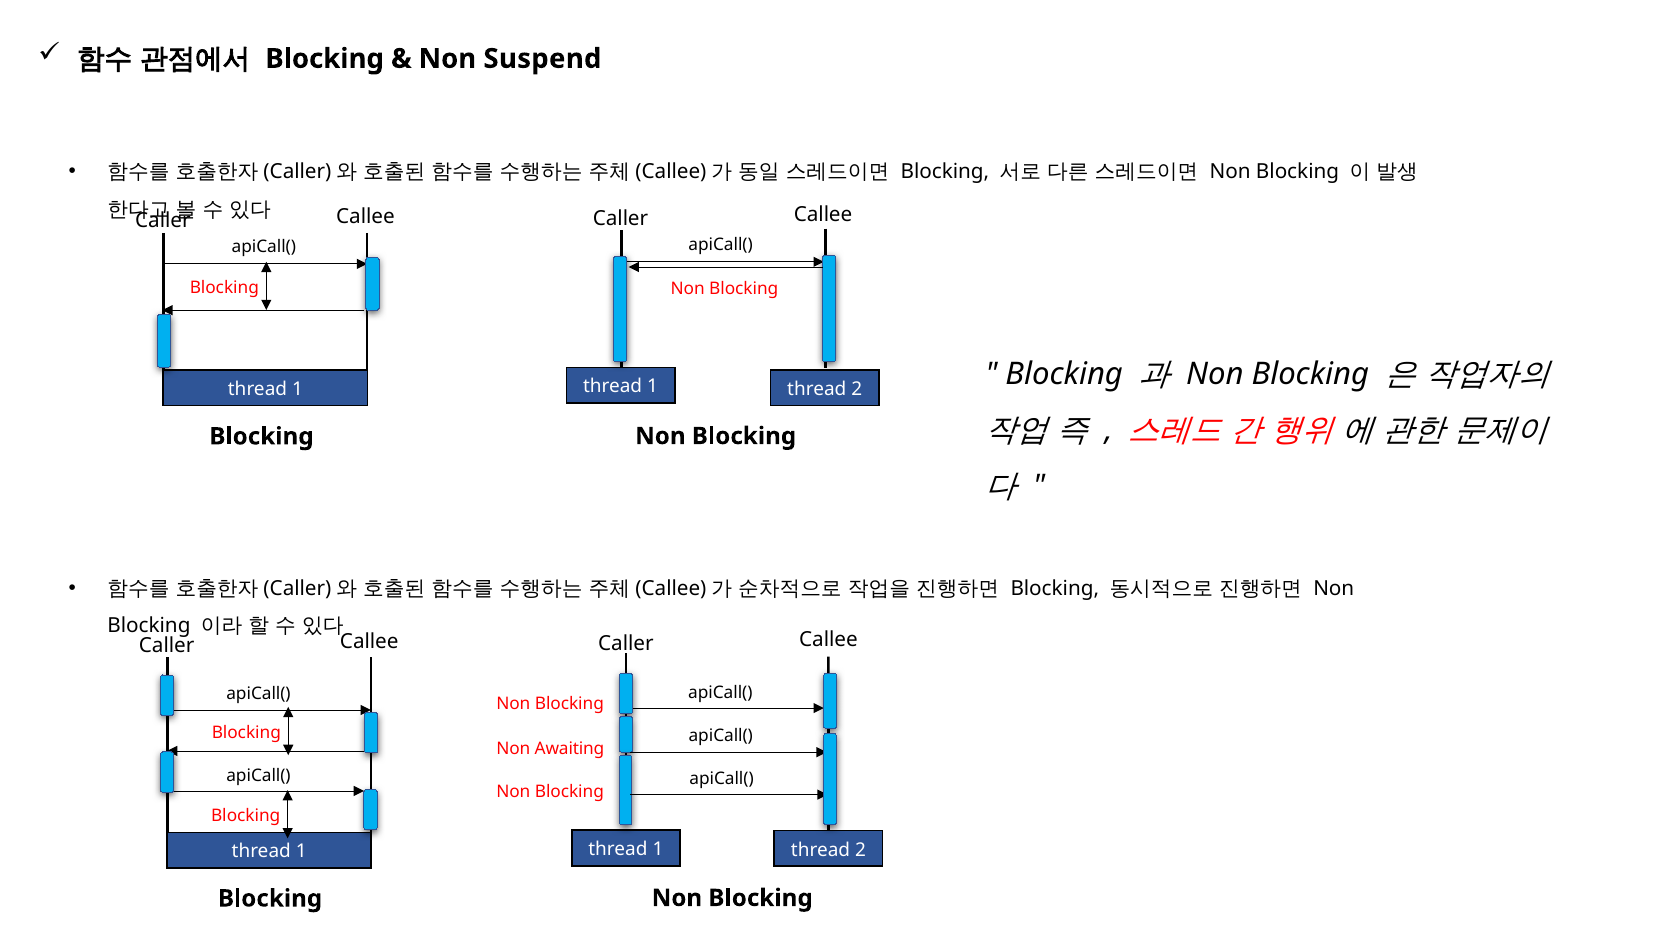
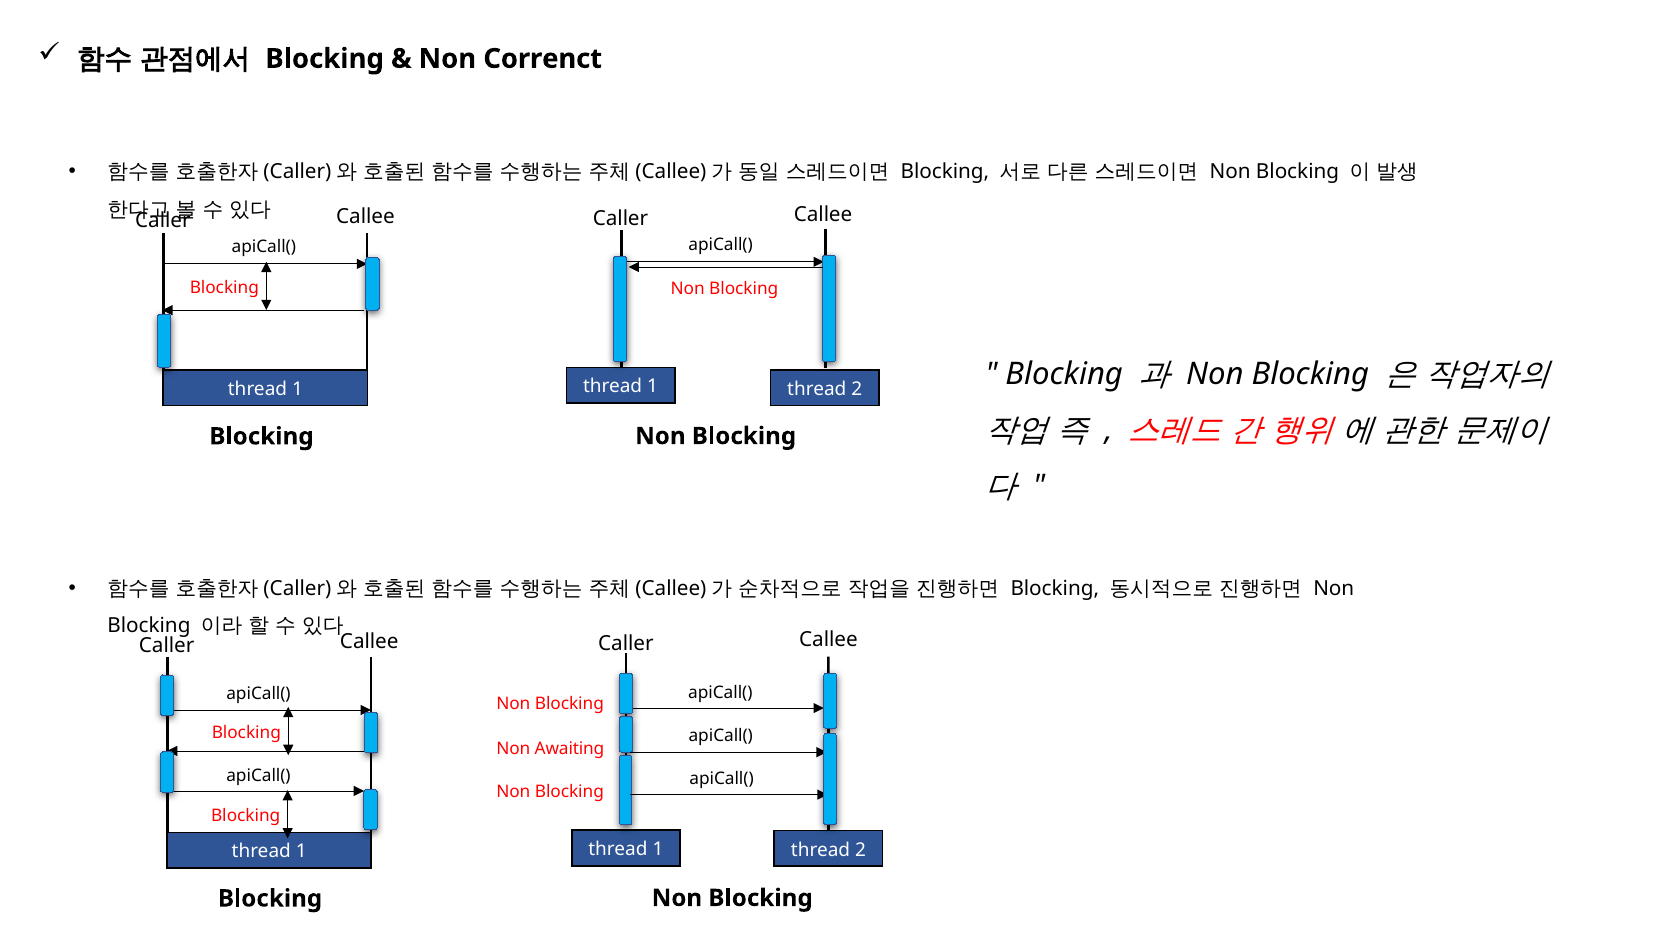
Suspend: Suspend -> Correnct
